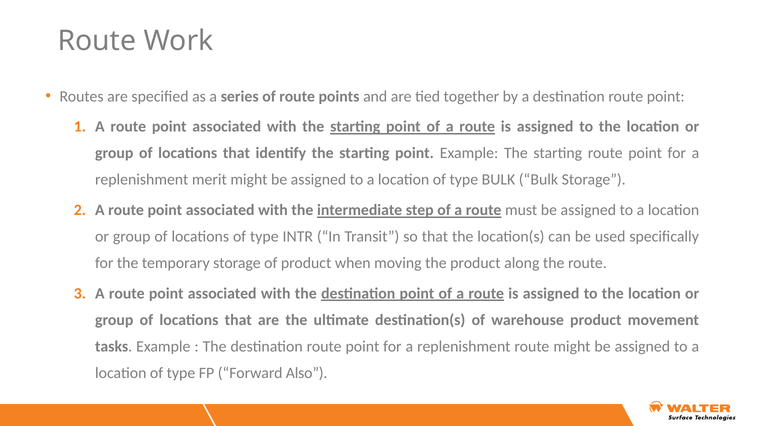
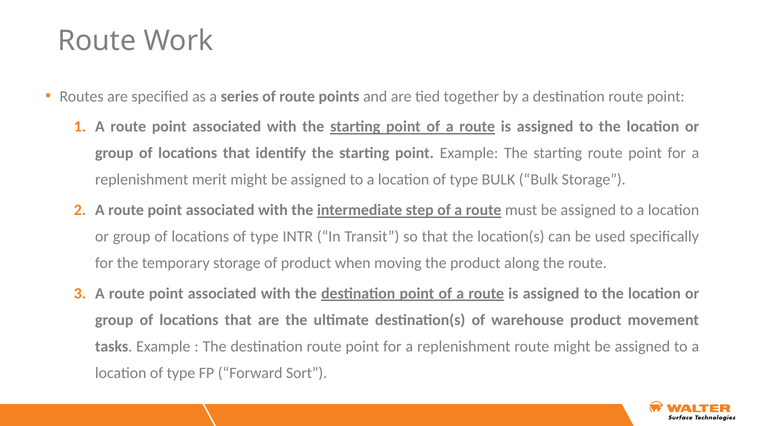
Also: Also -> Sort
